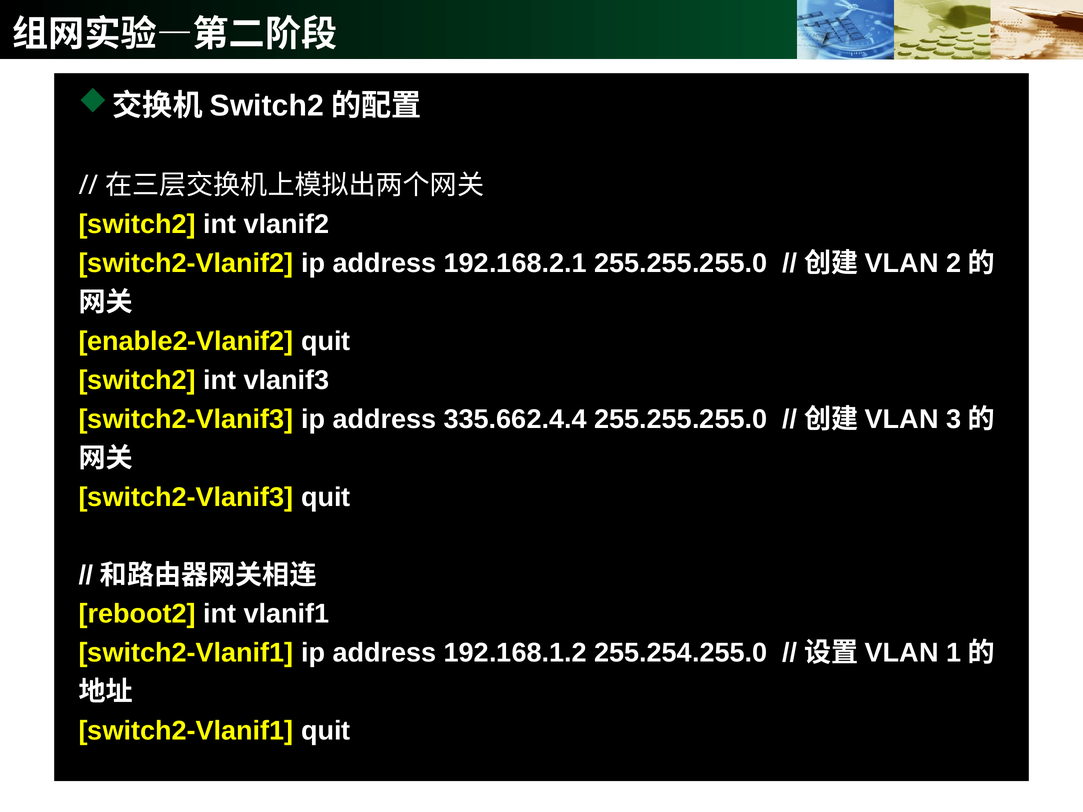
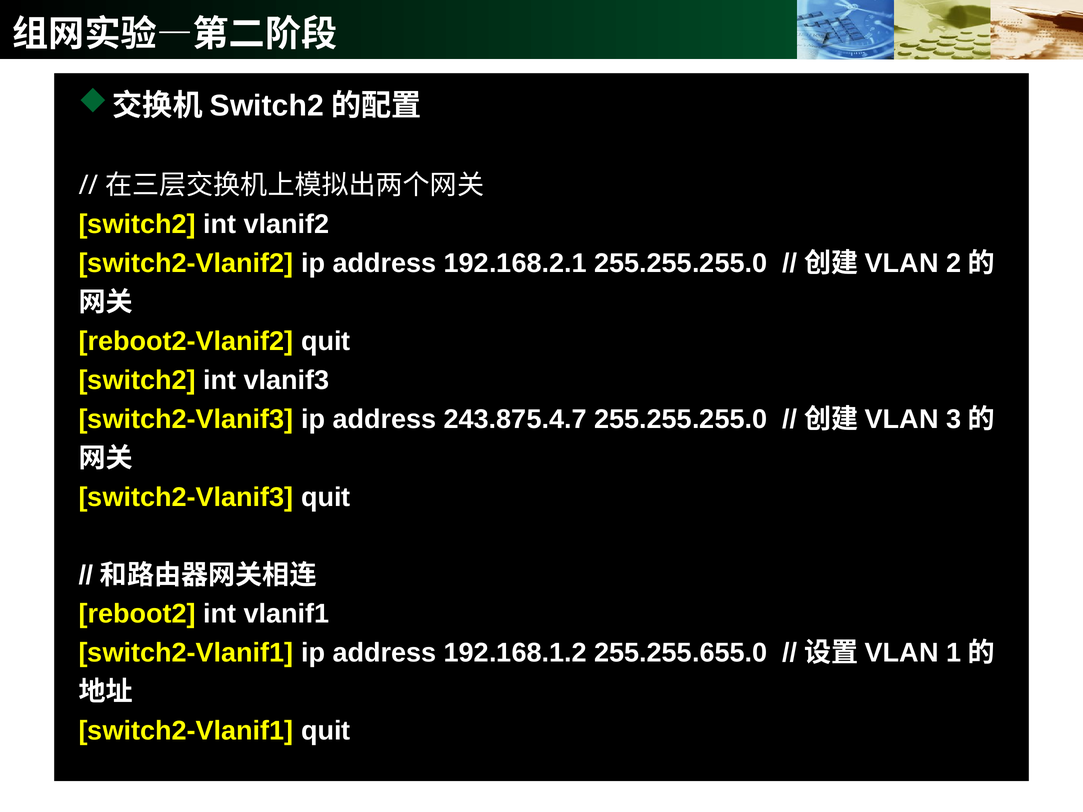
enable2-Vlanif2: enable2-Vlanif2 -> reboot2-Vlanif2
335.662.4.4: 335.662.4.4 -> 243.875.4.7
255.254.255.0: 255.254.255.0 -> 255.255.655.0
